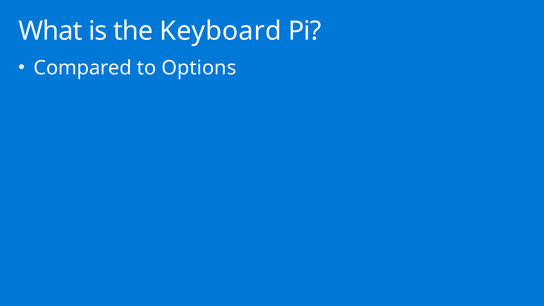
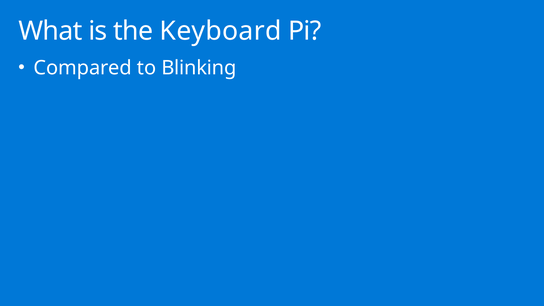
Options: Options -> Blinking
